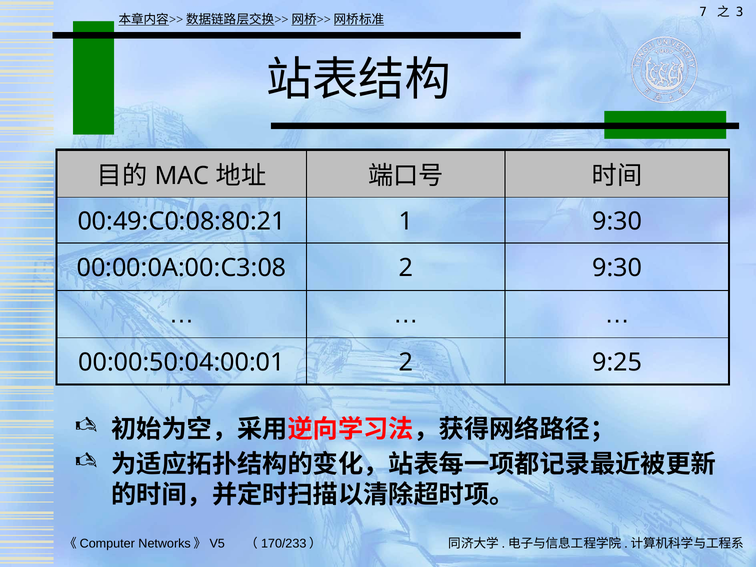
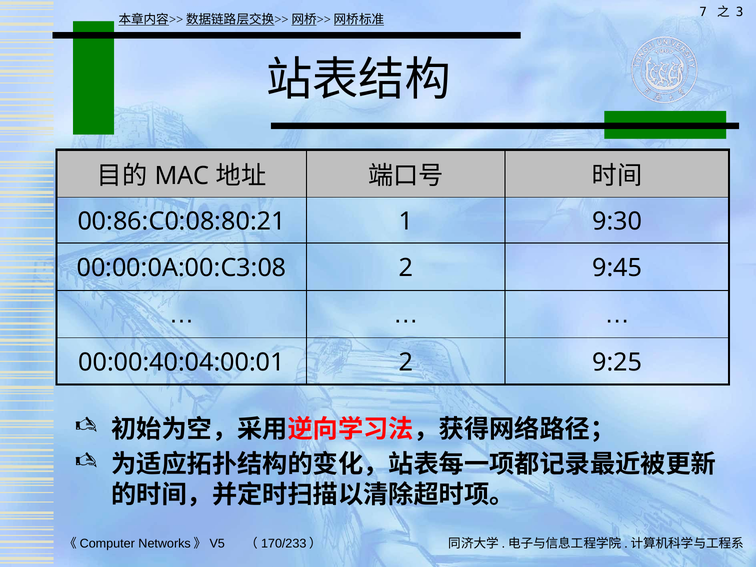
00:49:C0:08:80:21: 00:49:C0:08:80:21 -> 00:86:C0:08:80:21
2 9:30: 9:30 -> 9:45
00:00:50:04:00:01: 00:00:50:04:00:01 -> 00:00:40:04:00:01
